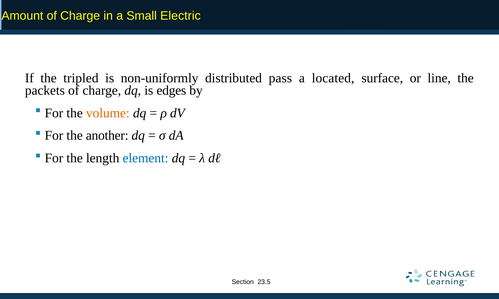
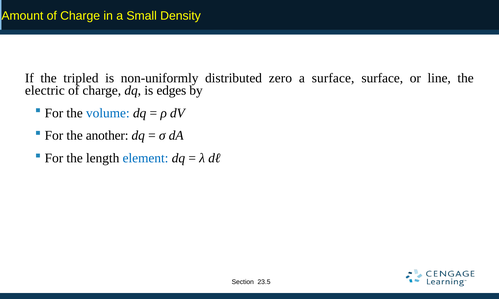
Electric: Electric -> Density
pass: pass -> zero
a located: located -> surface
packets: packets -> electric
volume colour: orange -> blue
